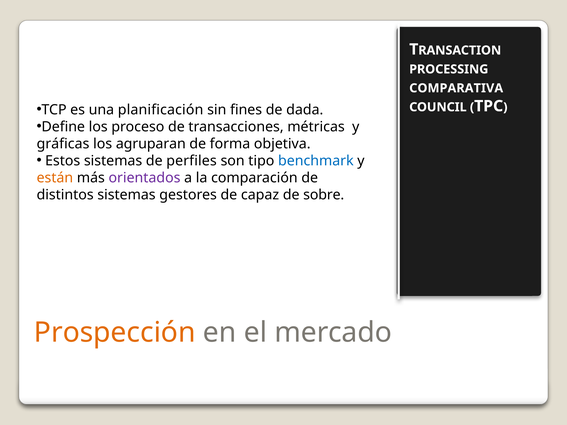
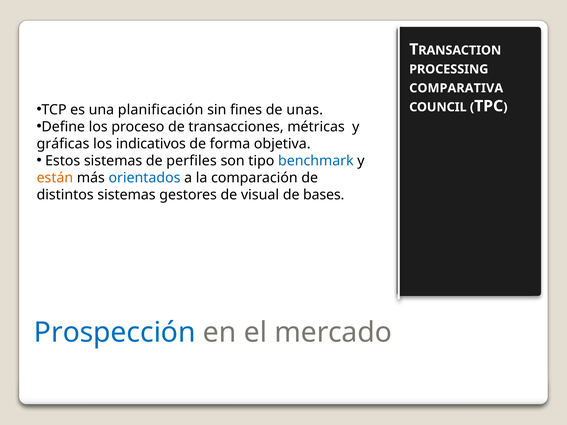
dada: dada -> unas
agruparan: agruparan -> indicativos
orientados colour: purple -> blue
capaz: capaz -> visual
sobre: sobre -> bases
Prospección colour: orange -> blue
